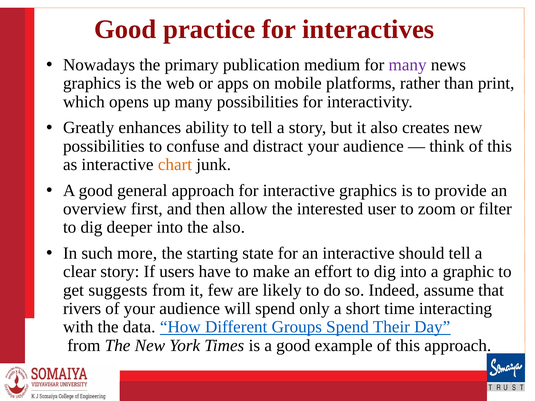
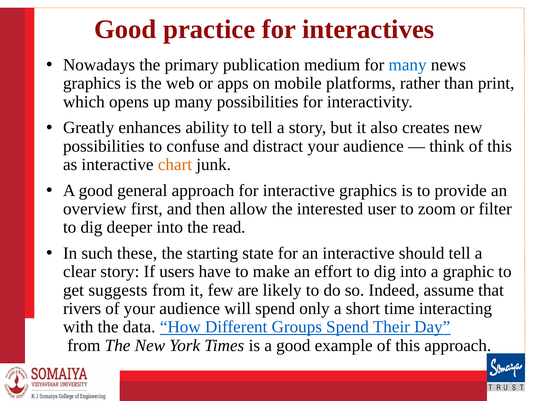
many at (408, 65) colour: purple -> blue
the also: also -> read
more: more -> these
